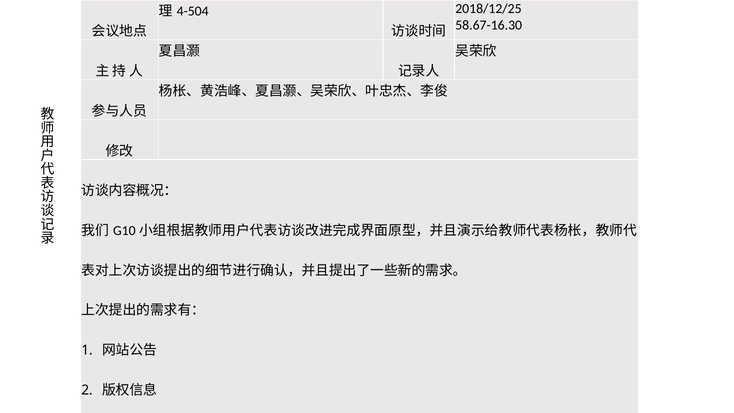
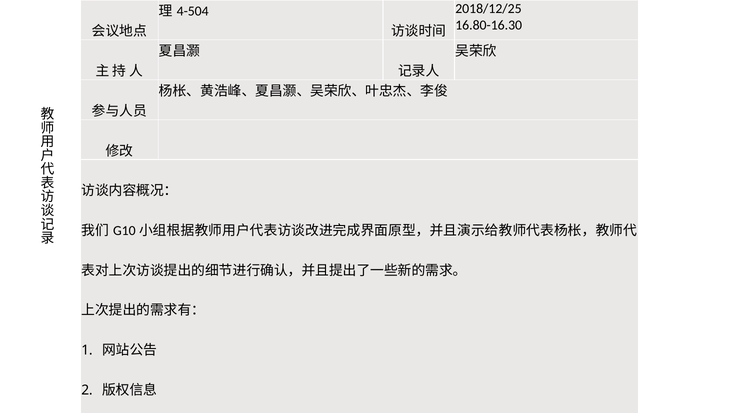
58.67-16.30: 58.67-16.30 -> 16.80-16.30
